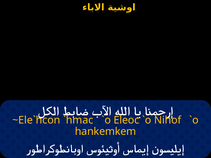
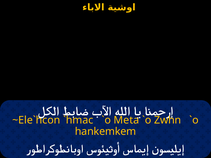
Eleoc: Eleoc -> Meta
Nihof: Nihof -> Zwhn
